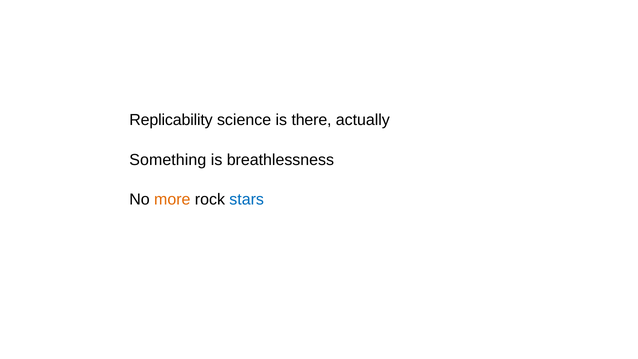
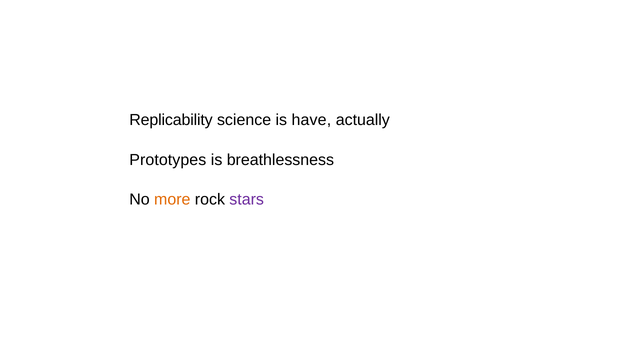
there: there -> have
Something: Something -> Prototypes
stars colour: blue -> purple
